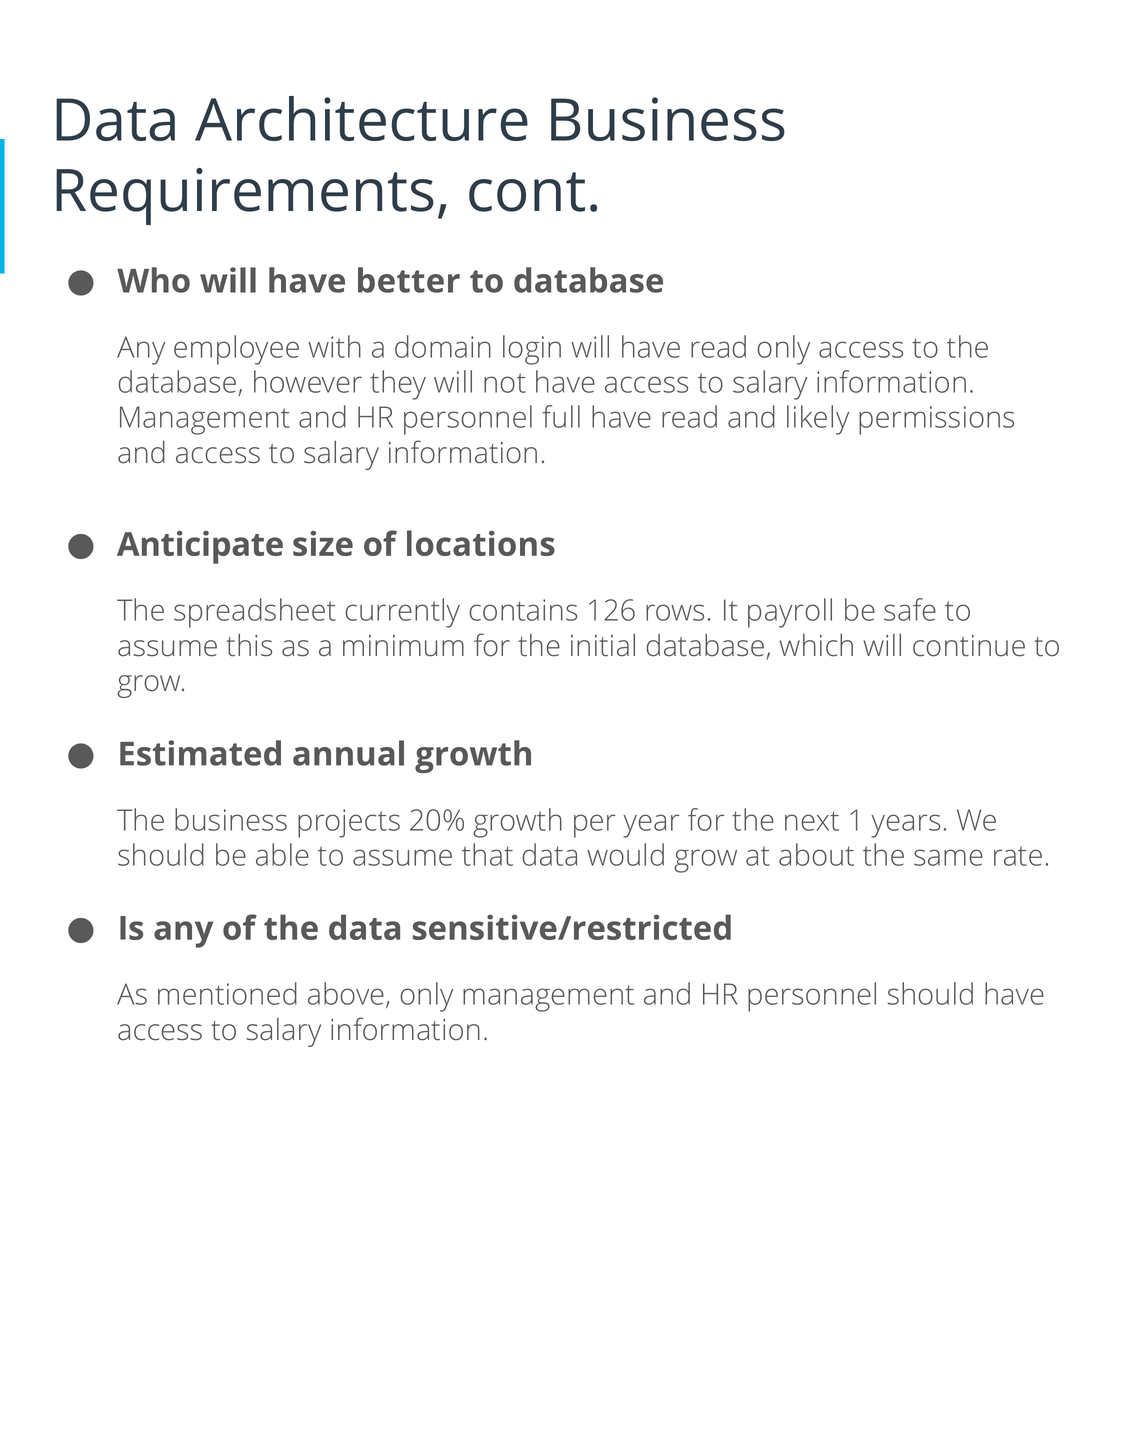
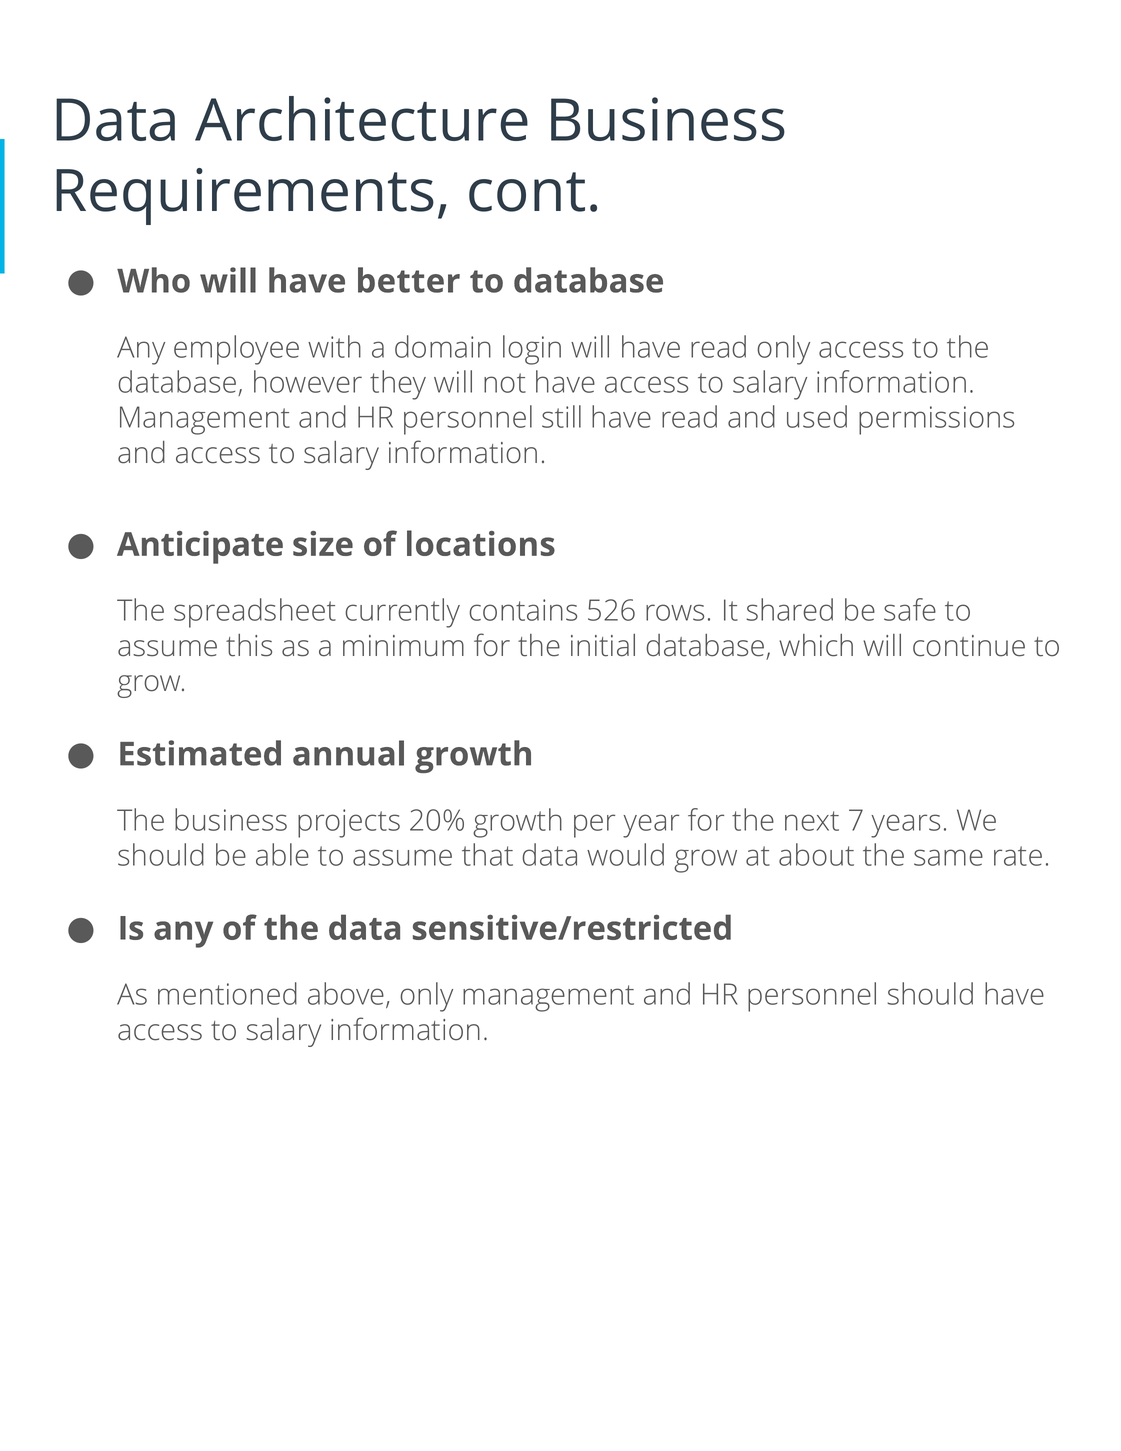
full: full -> still
likely: likely -> used
126: 126 -> 526
payroll: payroll -> shared
1: 1 -> 7
